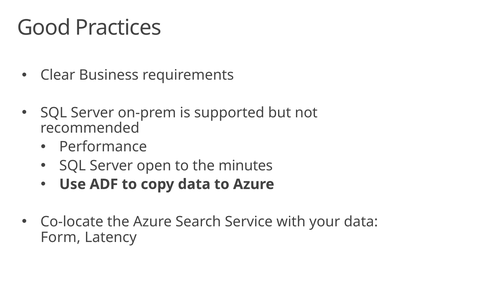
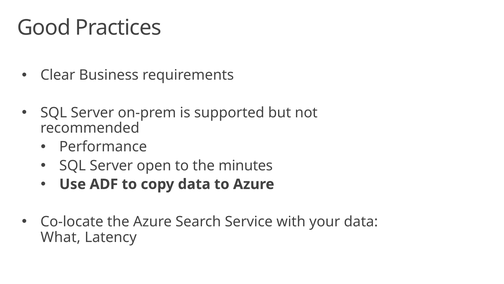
Form: Form -> What
